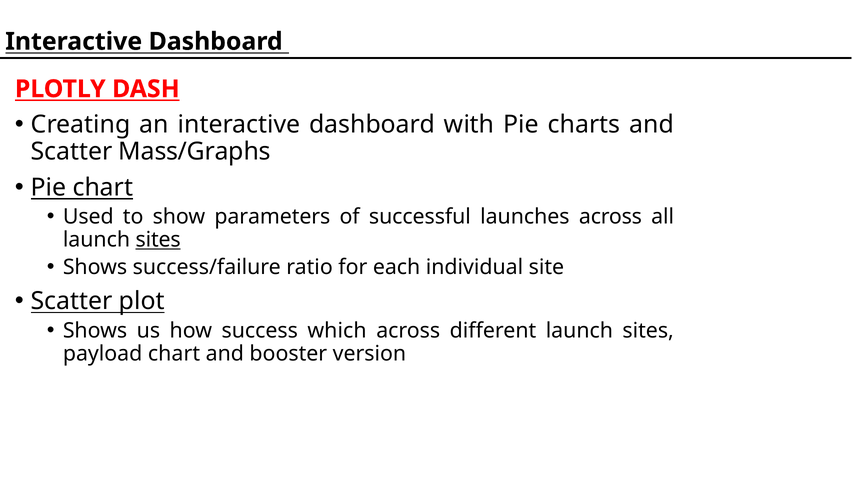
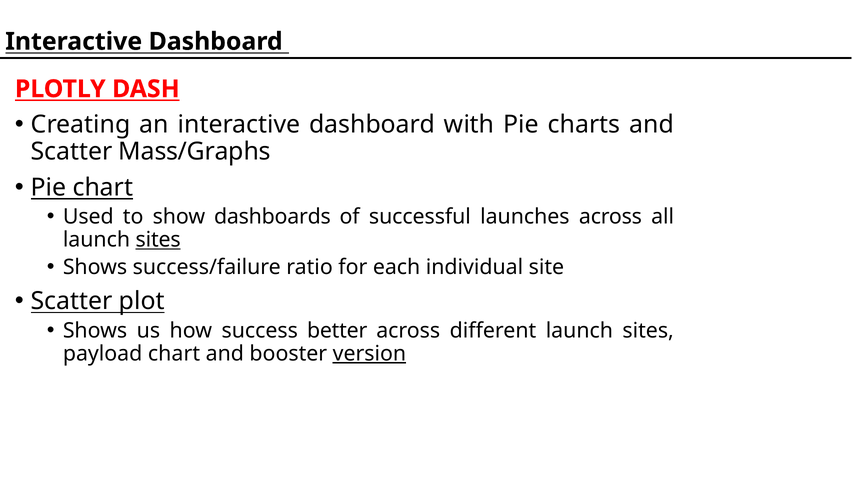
parameters: parameters -> dashboards
which: which -> better
version underline: none -> present
